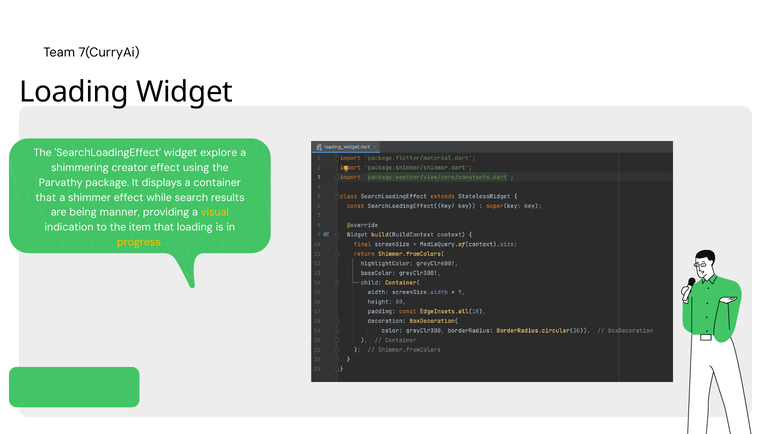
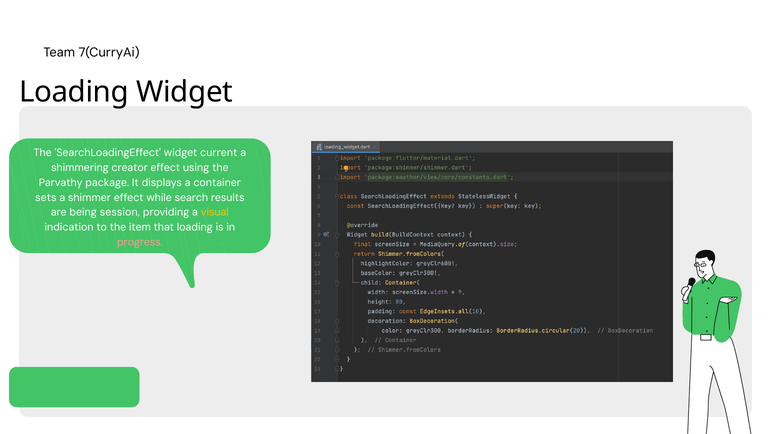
explore: explore -> current
that at (46, 197): that -> sets
manner: manner -> session
progress colour: yellow -> pink
